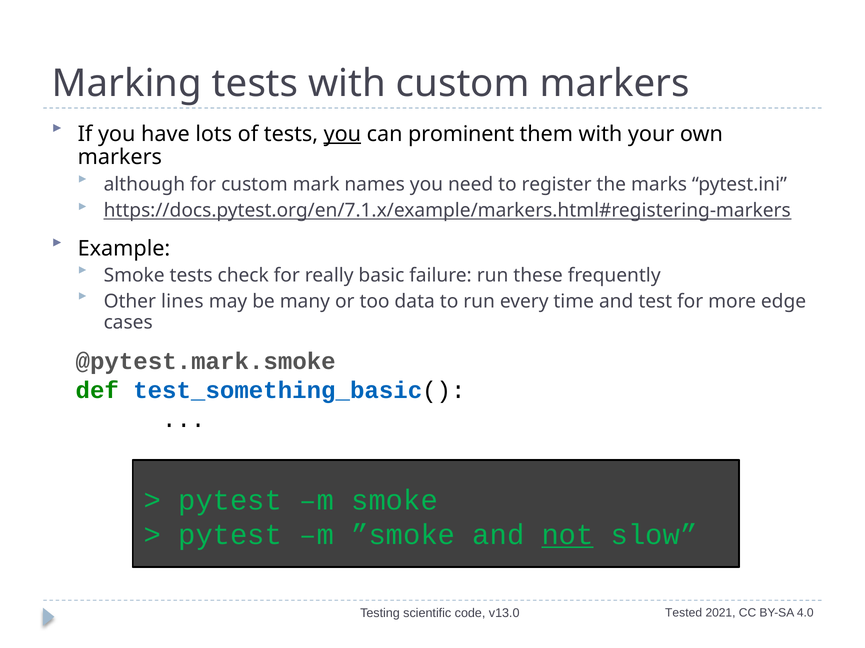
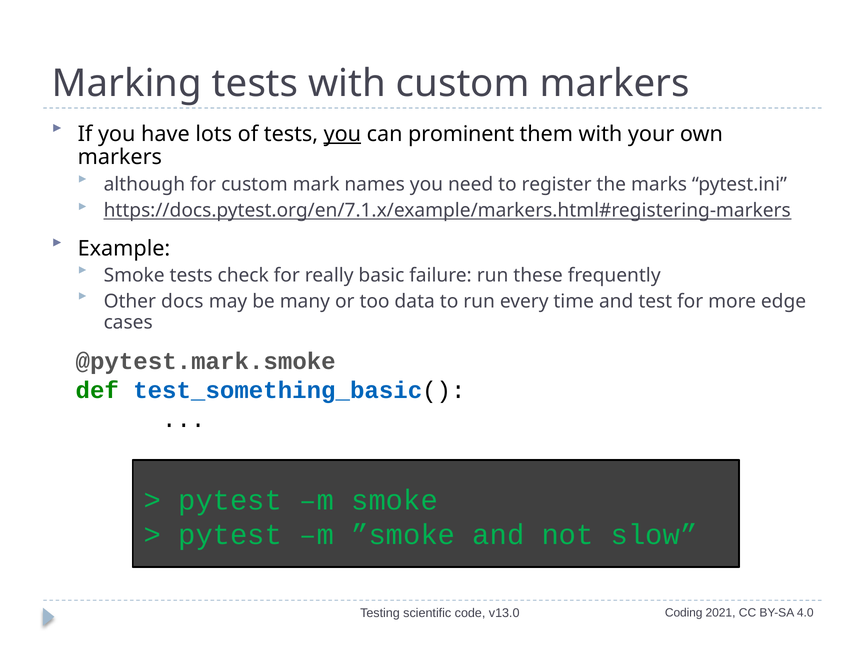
lines: lines -> docs
not underline: present -> none
Tested: Tested -> Coding
